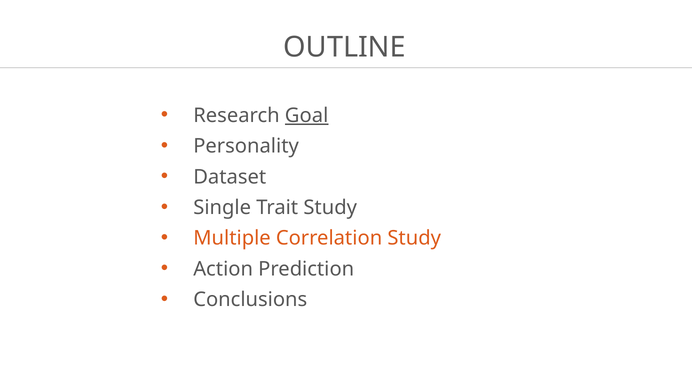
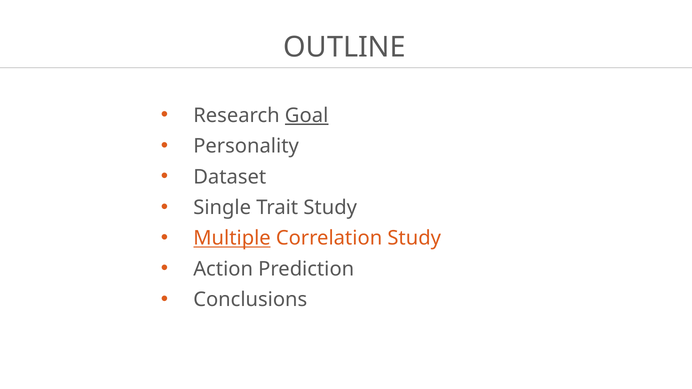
Multiple underline: none -> present
